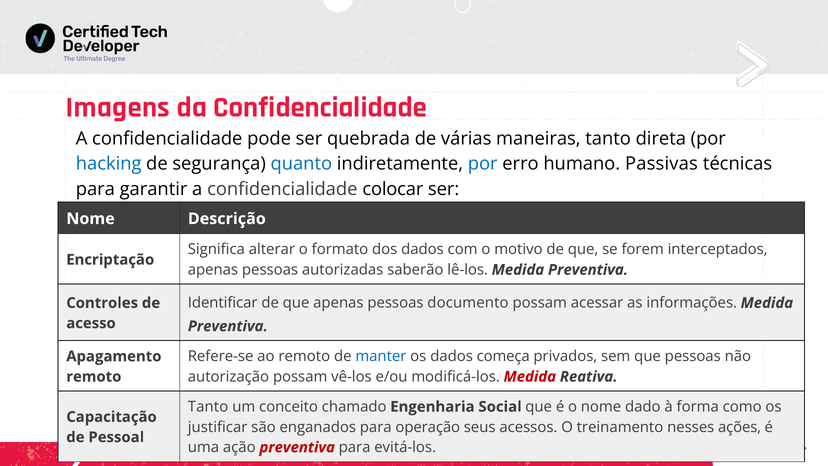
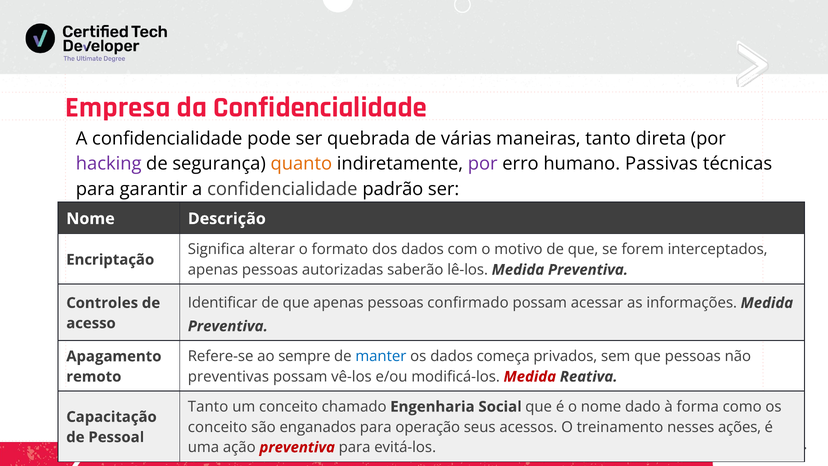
Imagens: Imagens -> Empresa
hacking colour: blue -> purple
quanto colour: blue -> orange
por at (483, 164) colour: blue -> purple
colocar: colocar -> padrão
documento: documento -> confirmado
ao remoto: remoto -> sempre
autorização: autorização -> preventivas
justificar at (218, 427): justificar -> conceito
